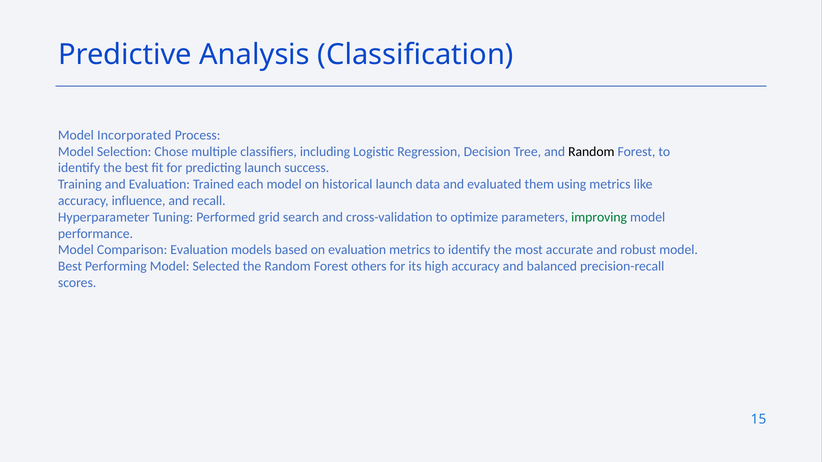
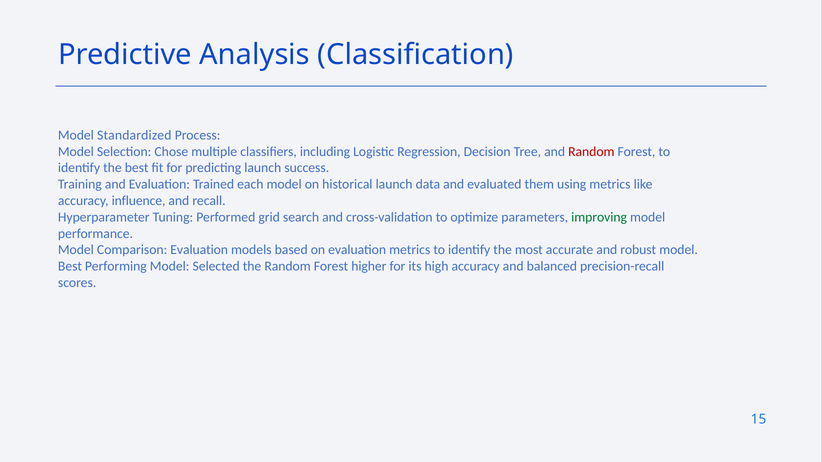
Incorporated: Incorporated -> Standardized
Random at (591, 152) colour: black -> red
others: others -> higher
